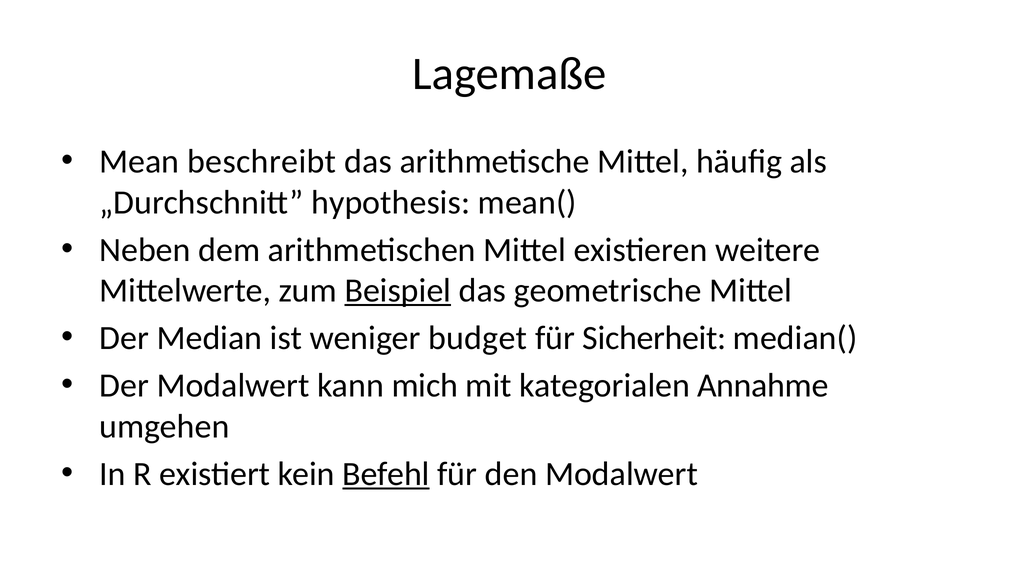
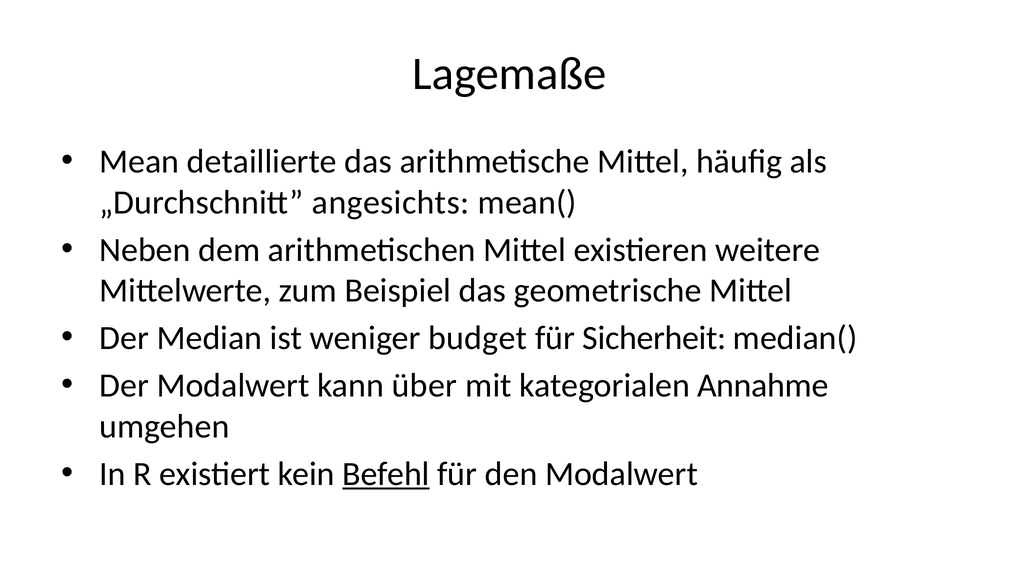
beschreibt: beschreibt -> detaillierte
hypothesis: hypothesis -> angesichts
Beispiel underline: present -> none
mich: mich -> über
